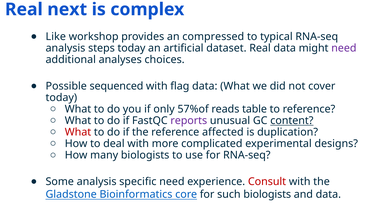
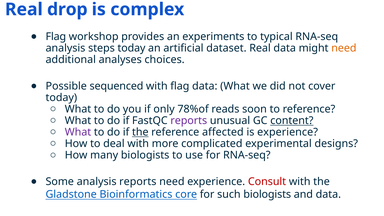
next: next -> drop
Like at (56, 37): Like -> Flag
compressed: compressed -> experiments
need at (344, 48) colour: purple -> orange
57%of: 57%of -> 78%of
table: table -> soon
What at (78, 132) colour: red -> purple
the at (140, 132) underline: none -> present
is duplication: duplication -> experience
analysis specific: specific -> reports
